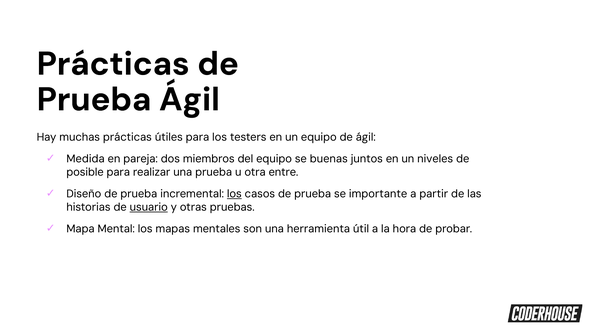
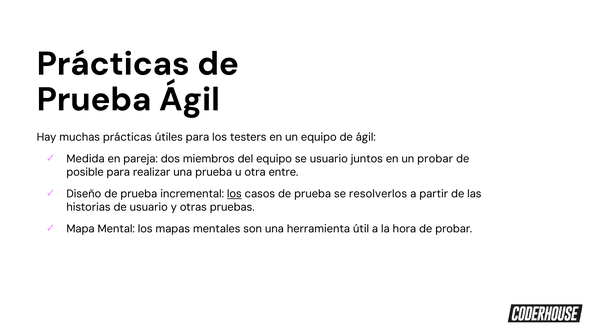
se buenas: buenas -> usuario
un niveles: niveles -> probar
importante: importante -> resolverlos
usuario at (149, 207) underline: present -> none
